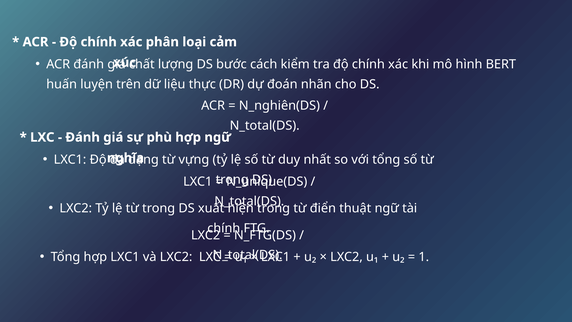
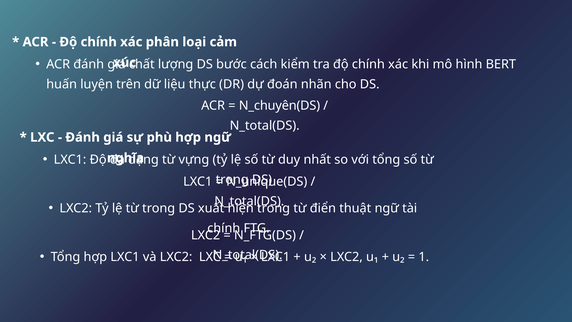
N_nghiên(DS: N_nghiên(DS -> N_chuyên(DS
